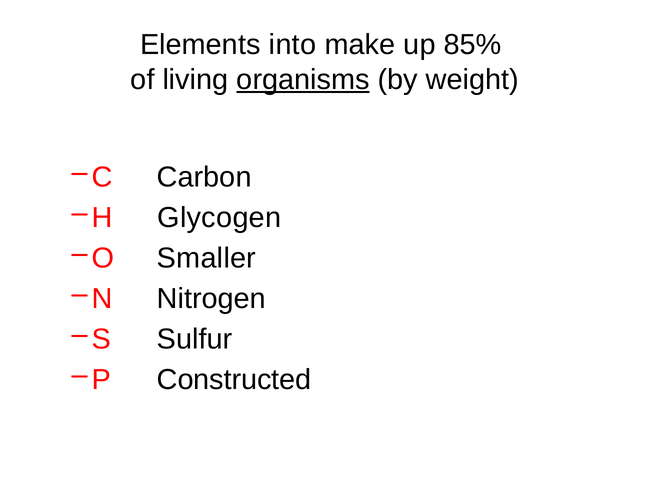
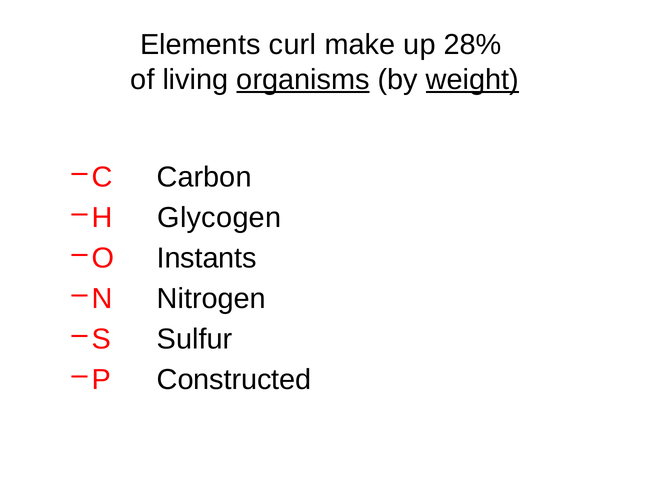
into: into -> curl
85%: 85% -> 28%
weight underline: none -> present
Smaller: Smaller -> Instants
